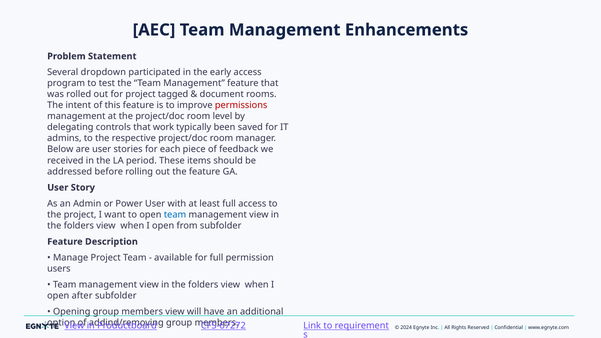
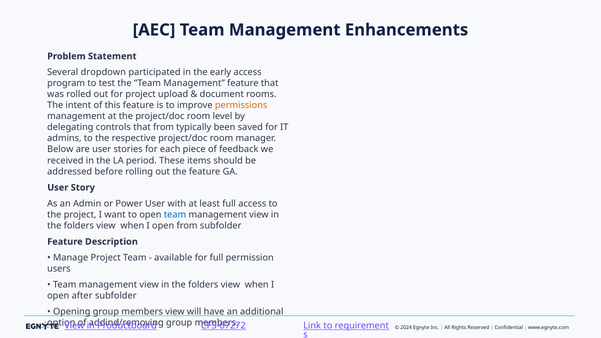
tagged: tagged -> upload
permissions colour: red -> orange
that work: work -> from
